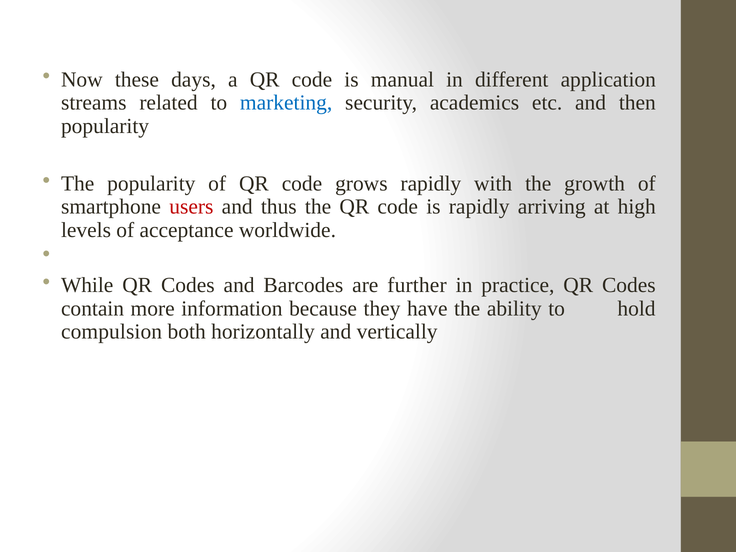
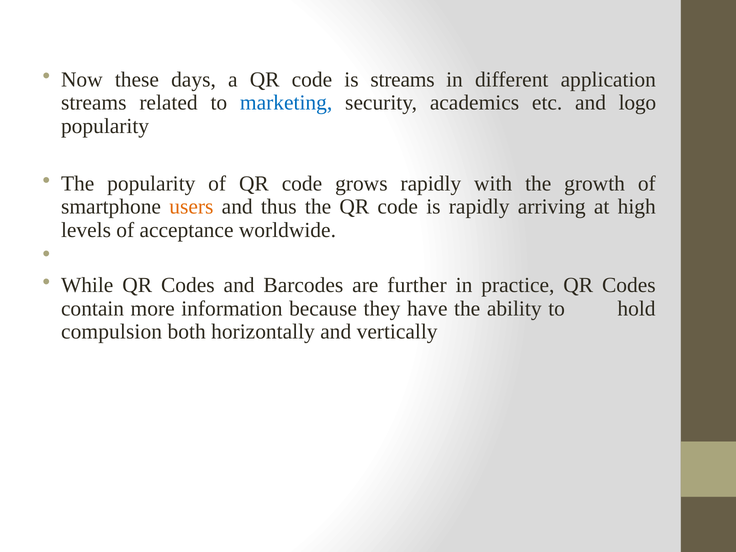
is manual: manual -> streams
then: then -> logo
users colour: red -> orange
